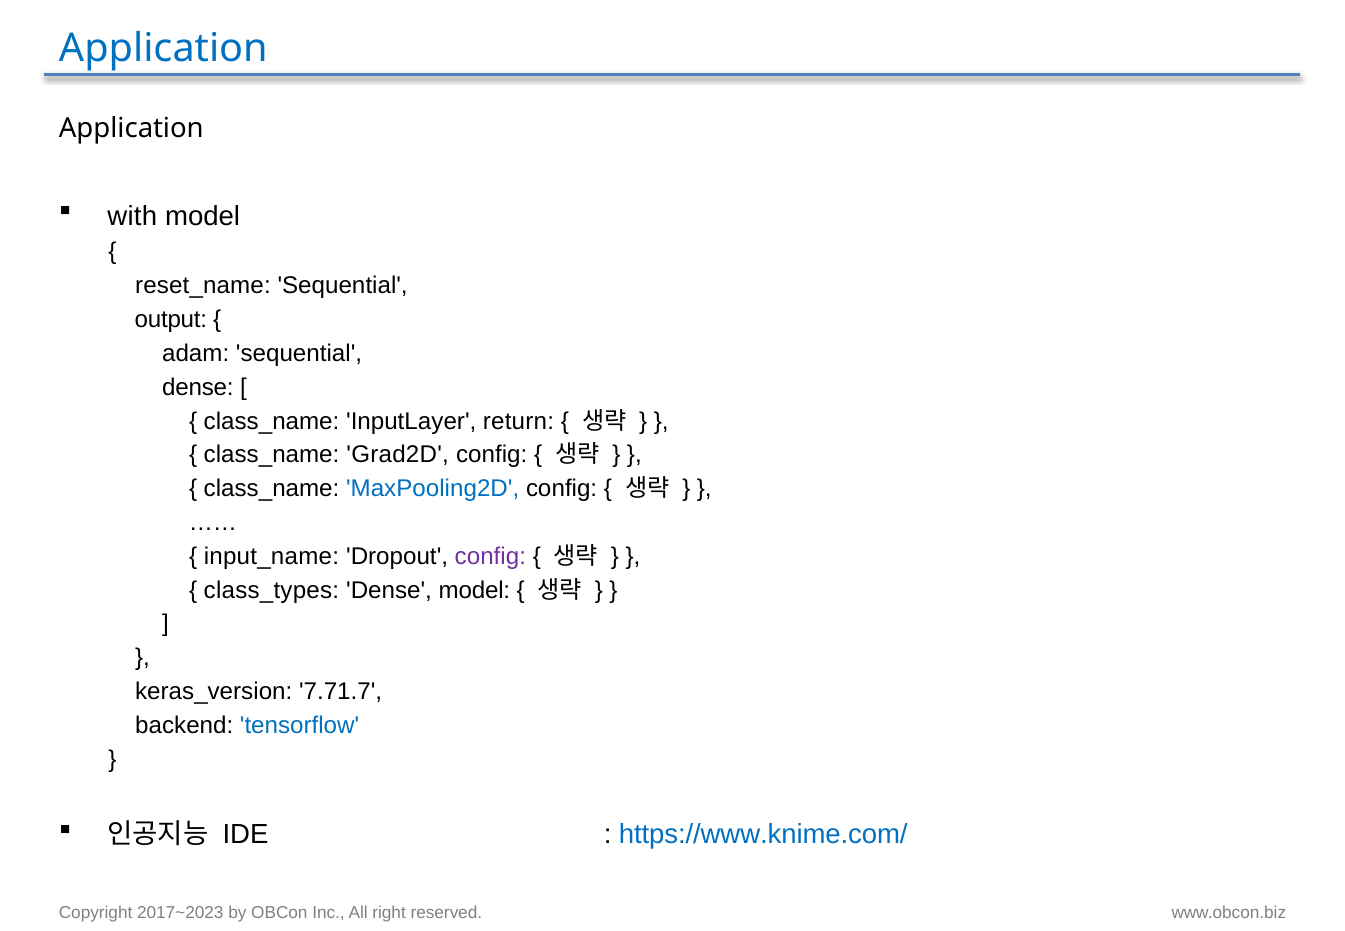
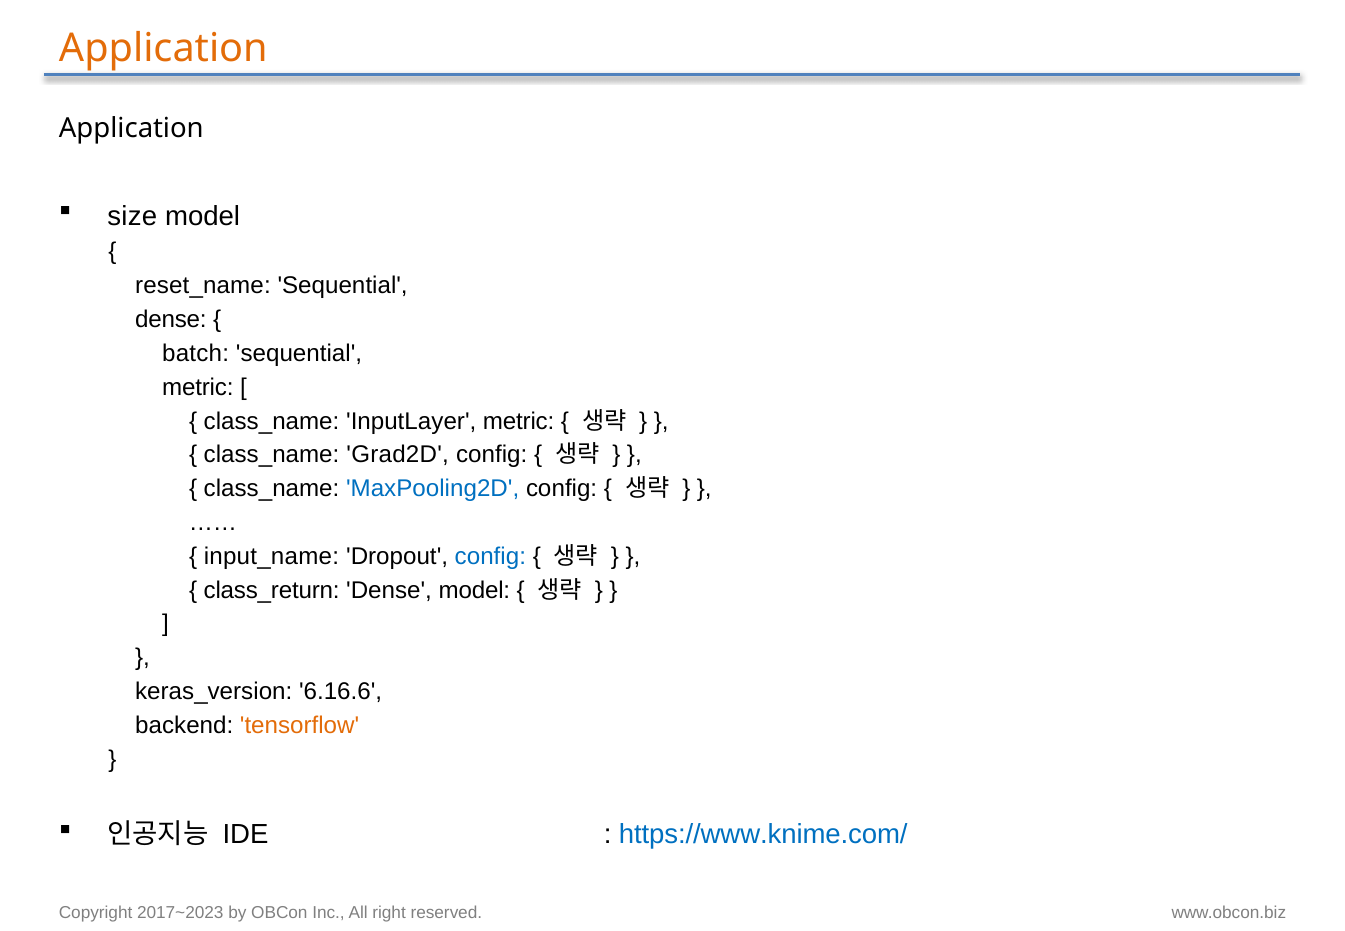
Application at (163, 49) colour: blue -> orange
with: with -> size
output at (171, 320): output -> dense
adam: adam -> batch
dense at (198, 387): dense -> metric
InputLayer return: return -> metric
config at (490, 556) colour: purple -> blue
class_types: class_types -> class_return
7.71.7: 7.71.7 -> 6.16.6
tensorflow colour: blue -> orange
